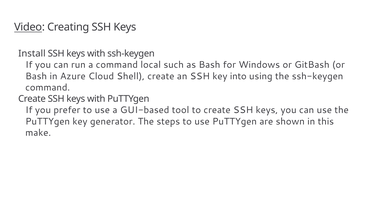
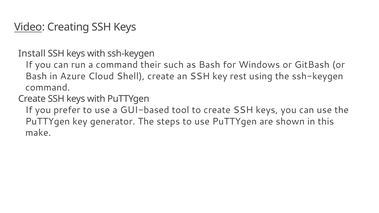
local: local -> their
into: into -> rest
